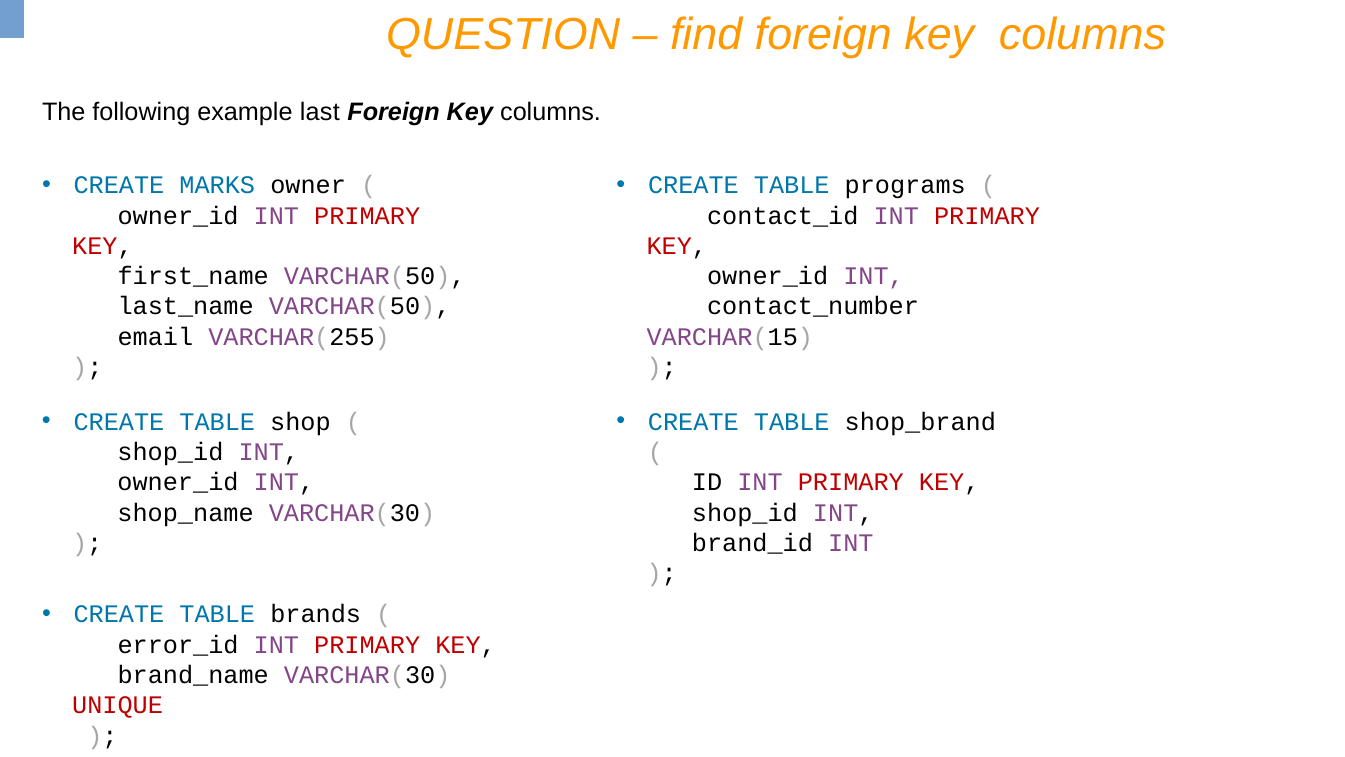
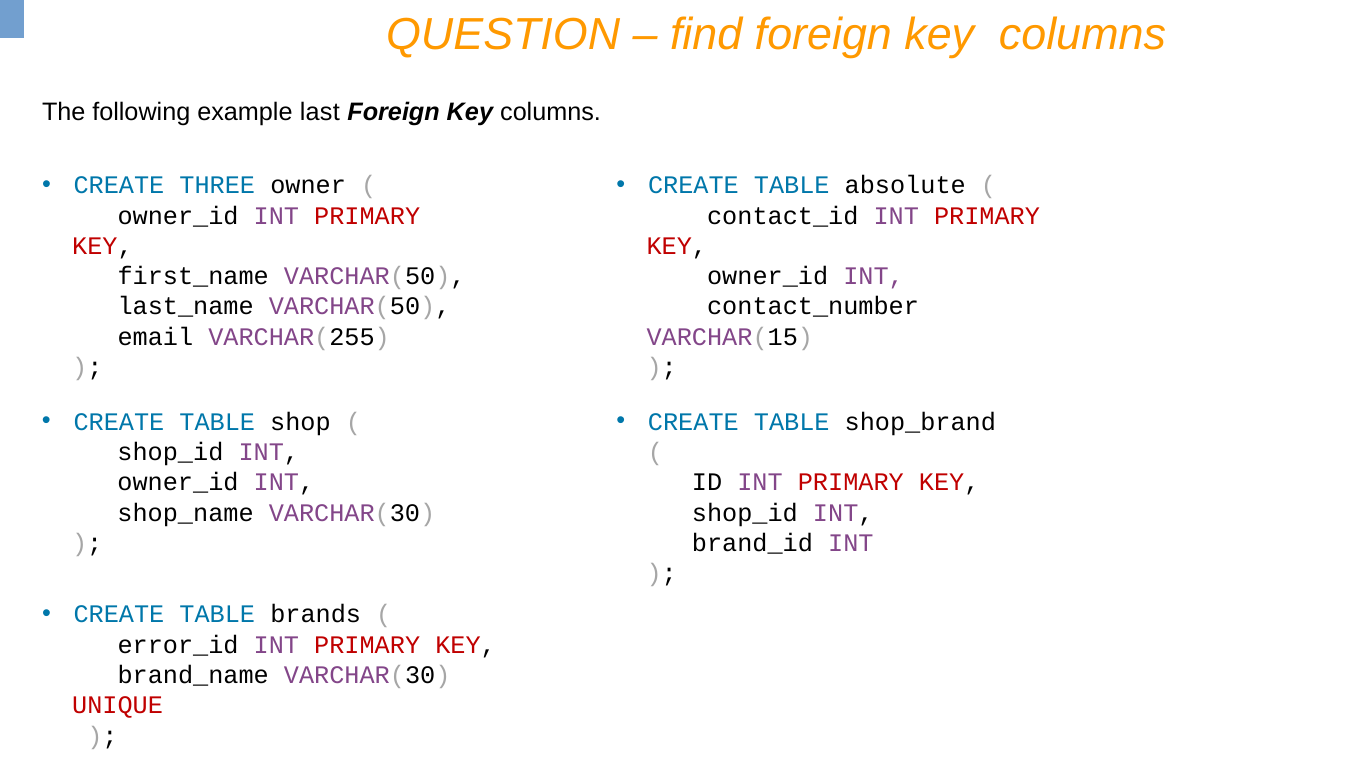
MARKS: MARKS -> THREE
programs: programs -> absolute
